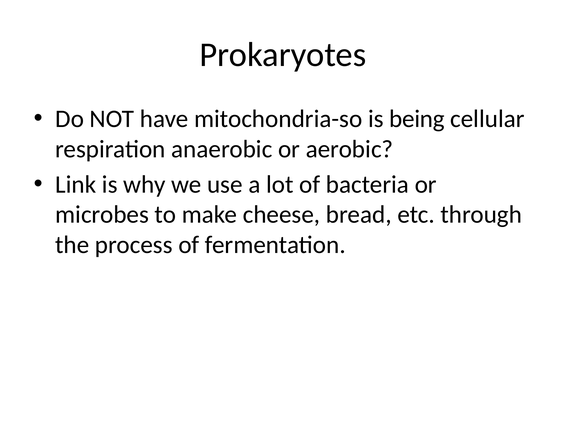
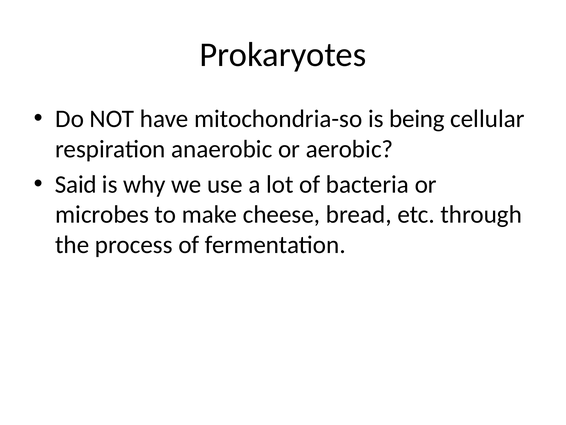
Link: Link -> Said
